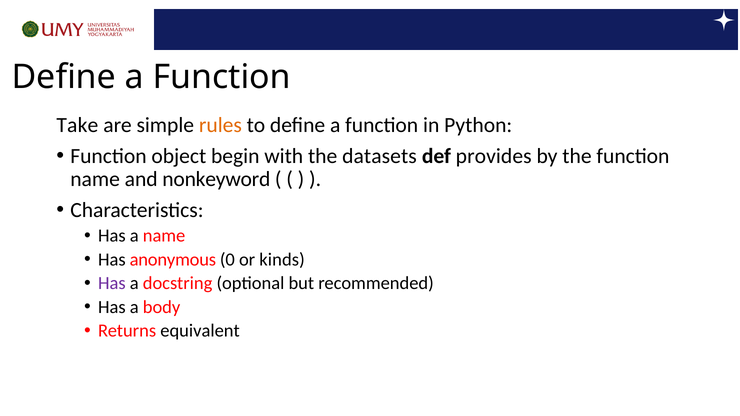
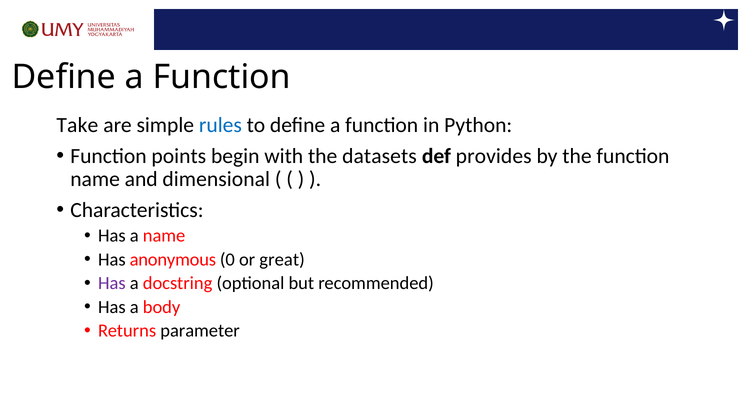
rules colour: orange -> blue
object: object -> points
nonkeyword: nonkeyword -> dimensional
kinds: kinds -> great
equivalent: equivalent -> parameter
